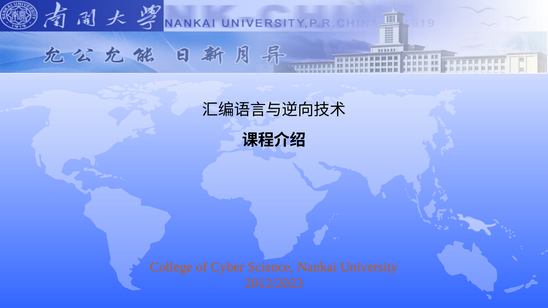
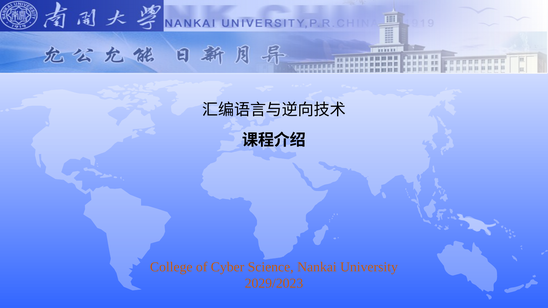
2012/2023: 2012/2023 -> 2029/2023
